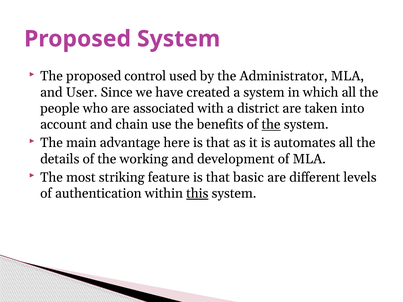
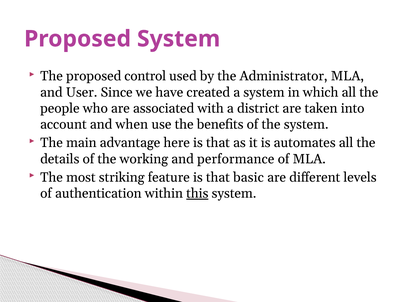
chain: chain -> when
the at (271, 125) underline: present -> none
development: development -> performance
